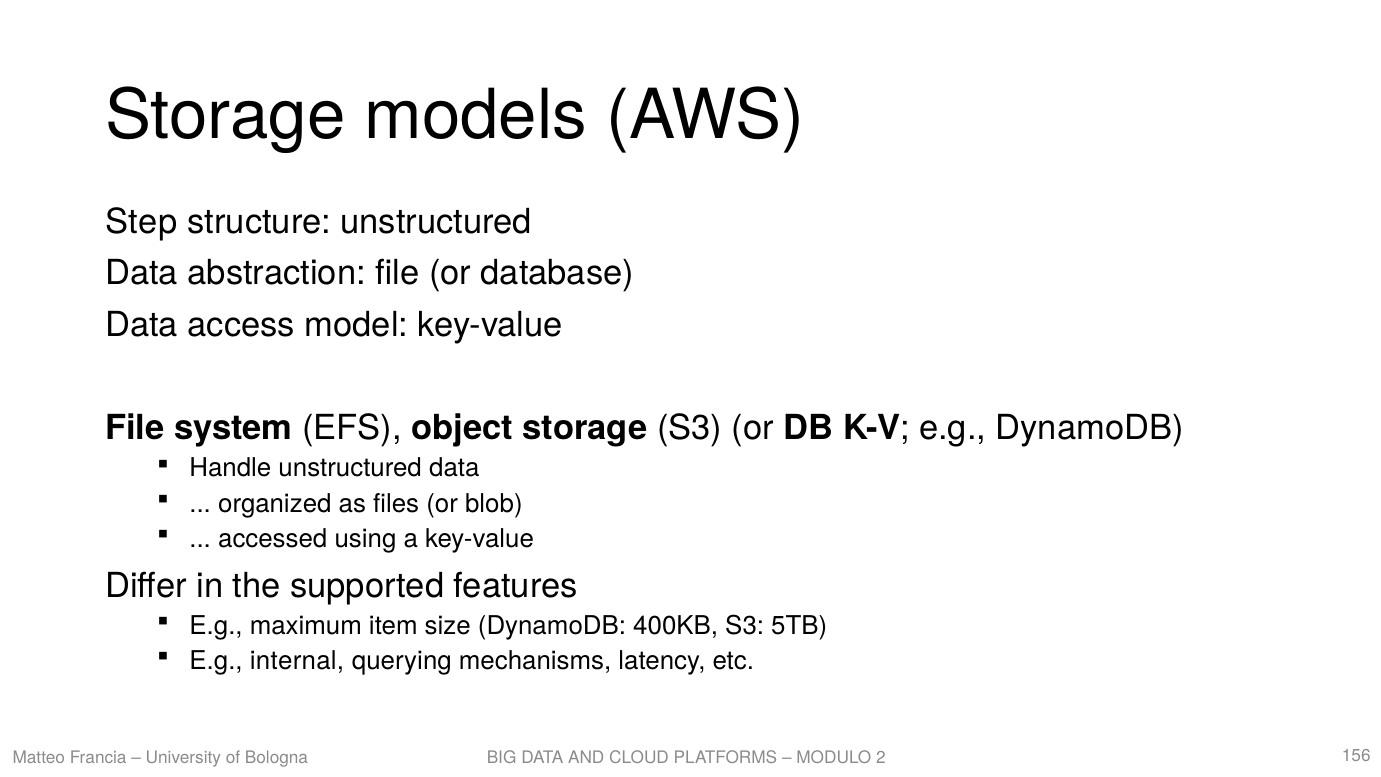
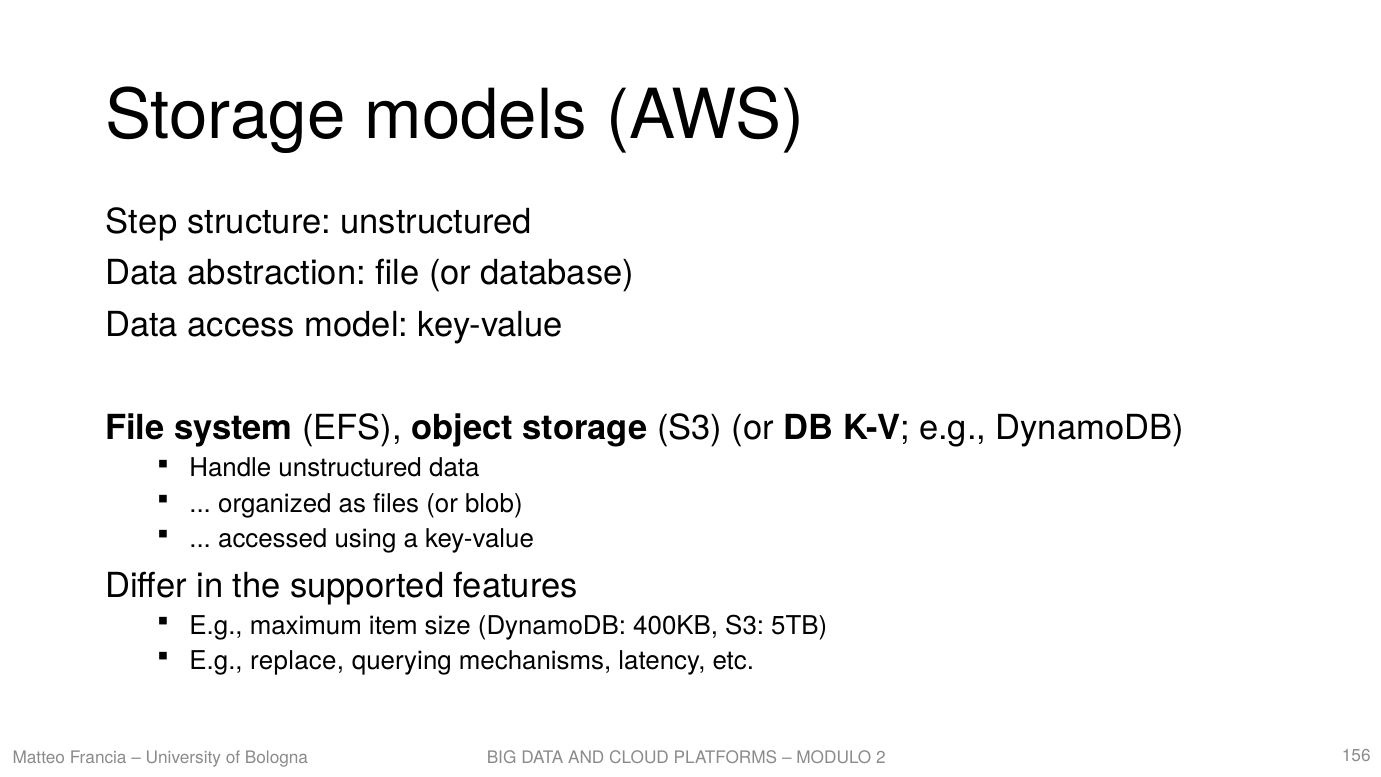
internal: internal -> replace
